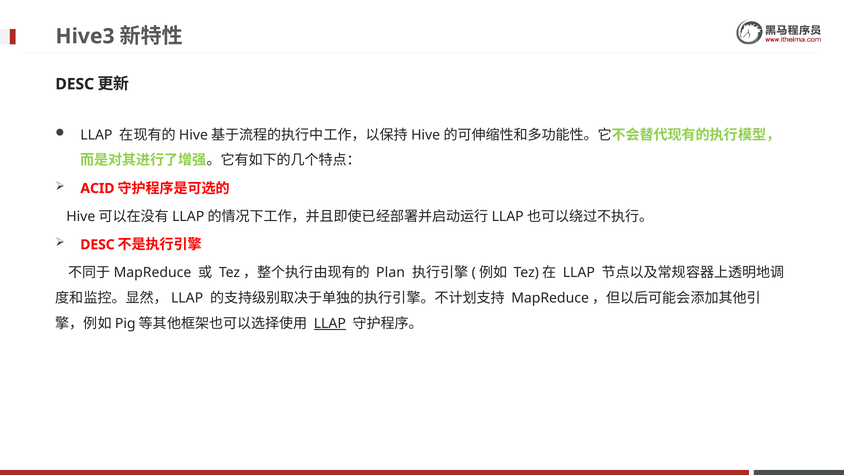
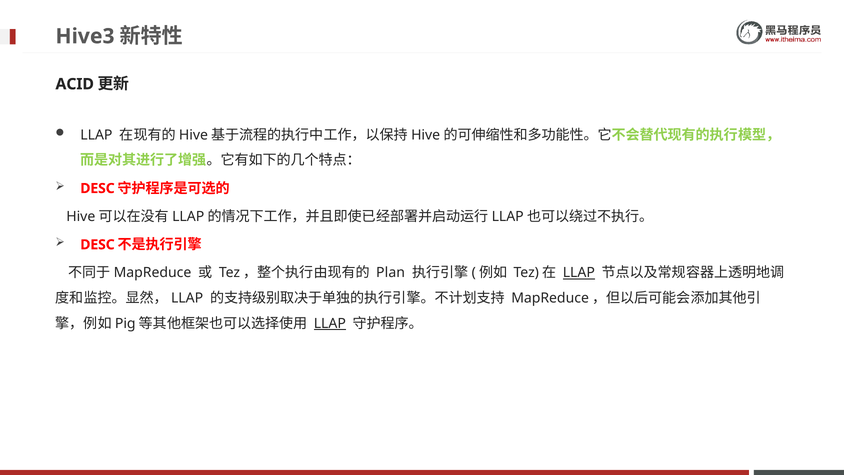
DESC at (75, 84): DESC -> ACID
ACID at (97, 188): ACID -> DESC
LLAP at (579, 273) underline: none -> present
